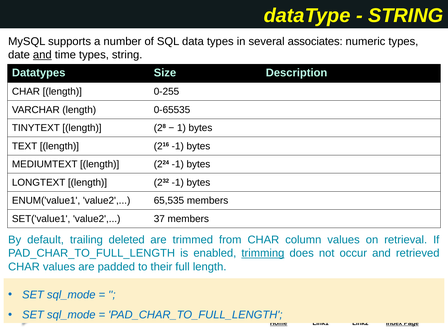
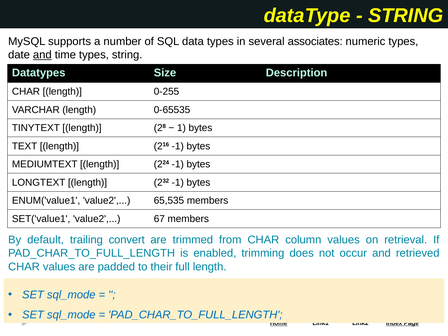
37: 37 -> 67
deleted: deleted -> convert
trimming underline: present -> none
